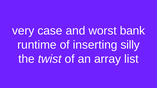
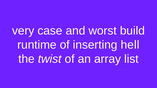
bank: bank -> build
silly: silly -> hell
